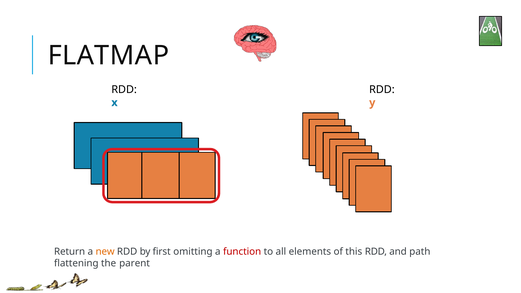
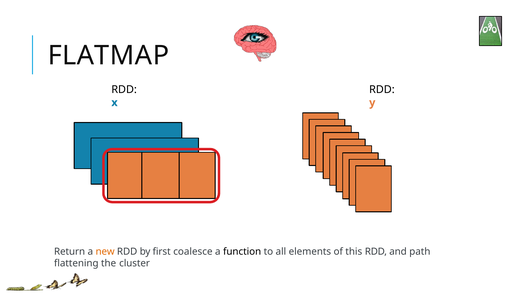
omitting: omitting -> coalesce
function colour: red -> black
parent: parent -> cluster
